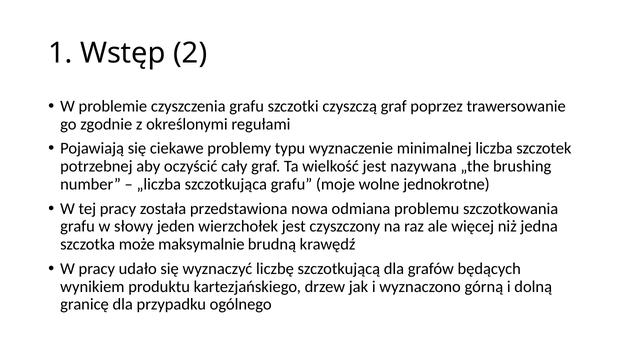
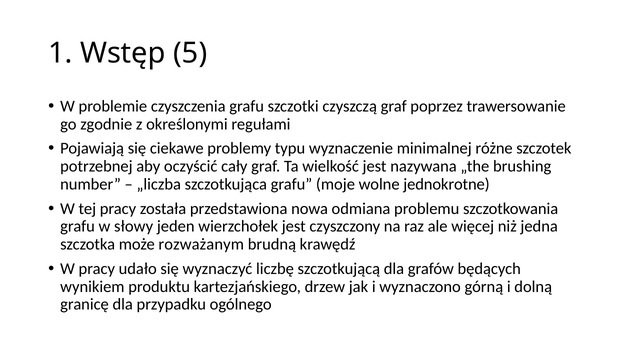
2: 2 -> 5
liczba: liczba -> różne
maksymalnie: maksymalnie -> rozważanym
